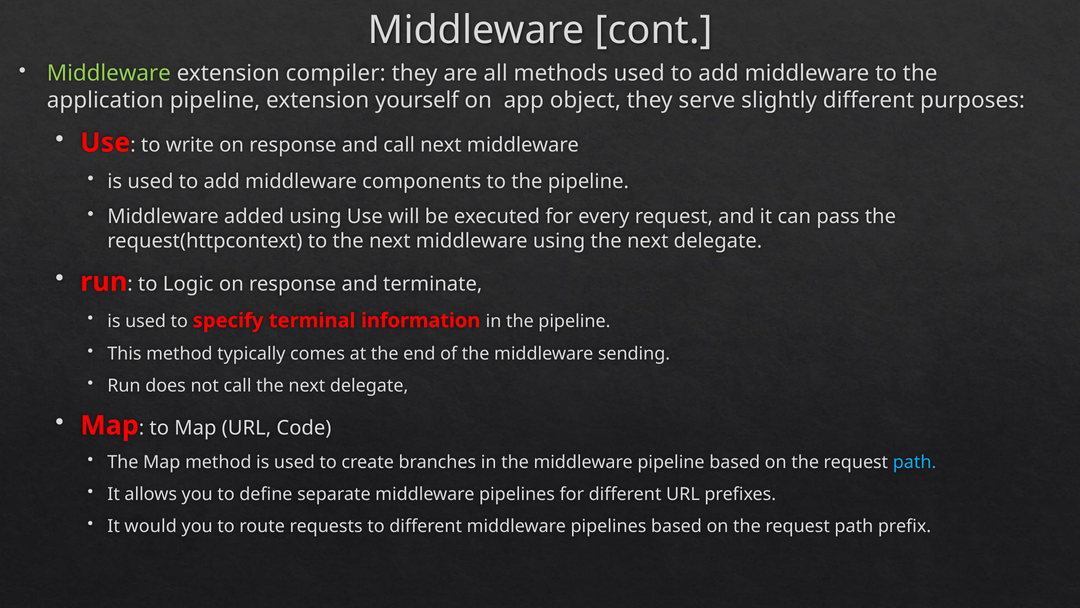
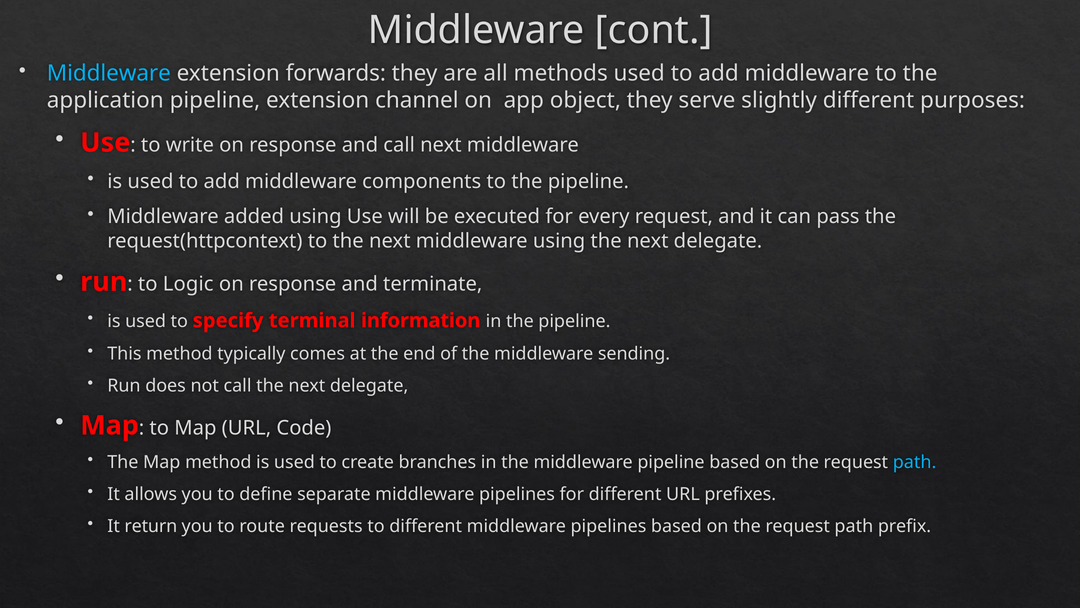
Middleware at (109, 73) colour: light green -> light blue
compiler: compiler -> forwards
yourself: yourself -> channel
would: would -> return
